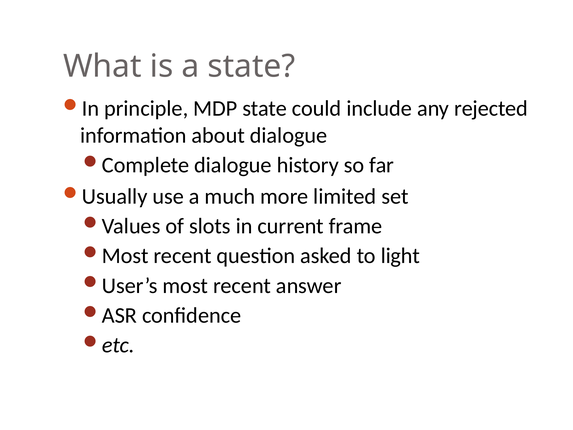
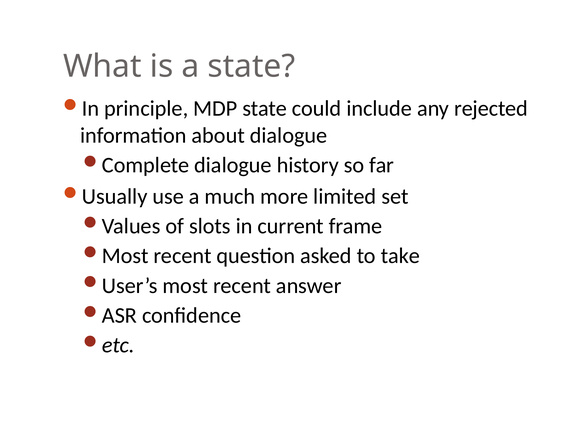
light: light -> take
